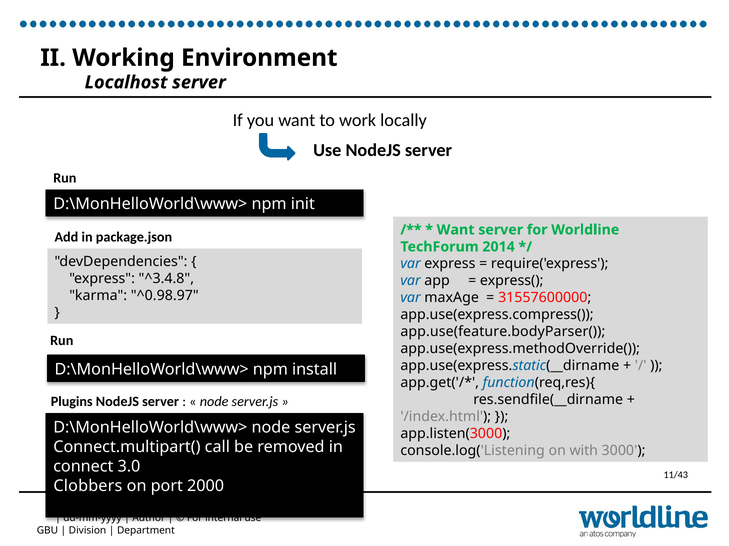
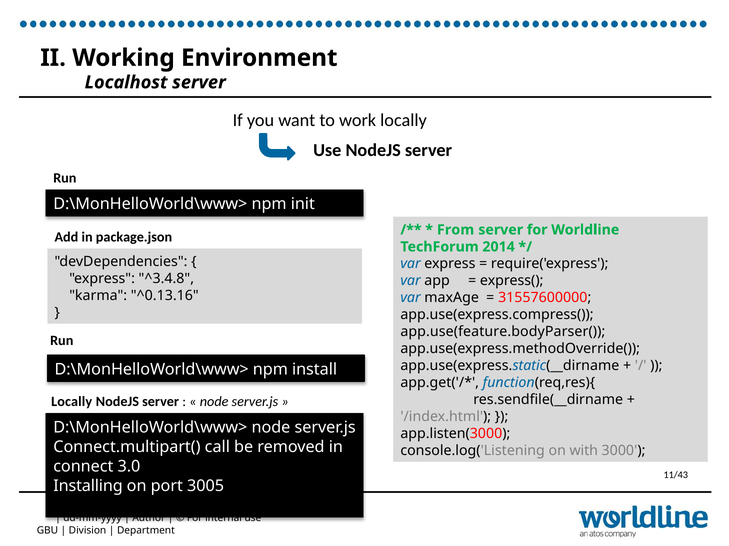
Want at (456, 230): Want -> From
^0.98.97: ^0.98.97 -> ^0.13.16
Plugins at (72, 402): Plugins -> Locally
Clobbers: Clobbers -> Installing
2000: 2000 -> 3005
